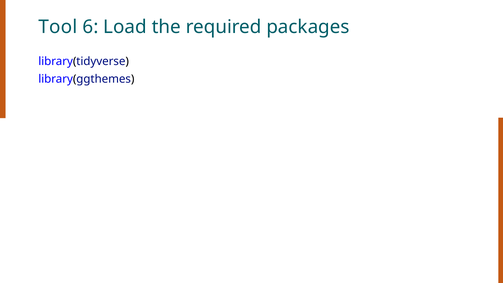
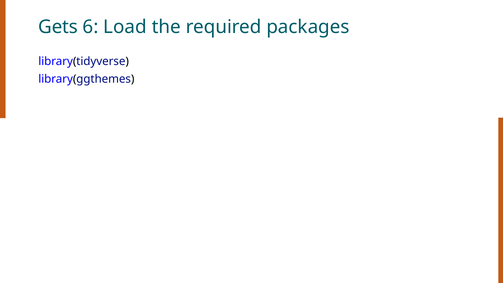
Tool: Tool -> Gets
